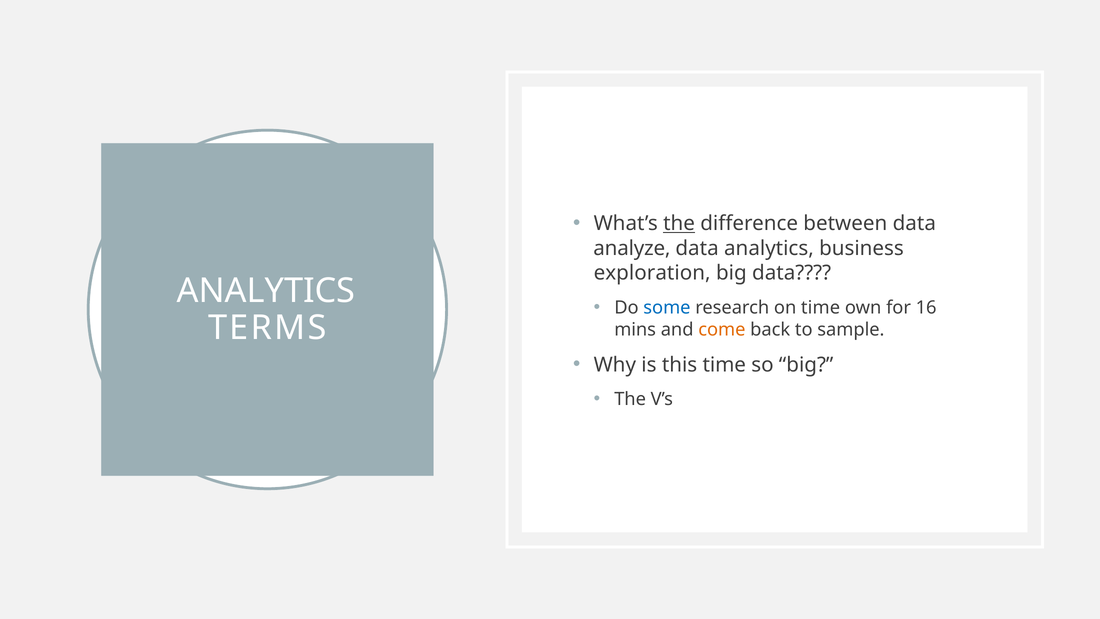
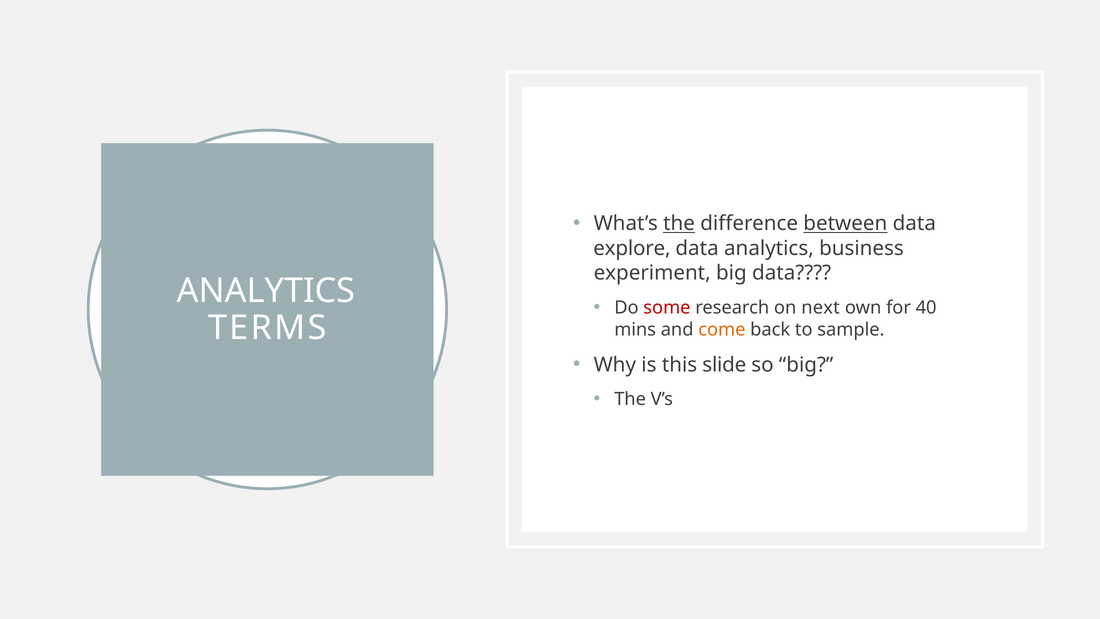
between underline: none -> present
analyze: analyze -> explore
exploration: exploration -> experiment
some colour: blue -> red
on time: time -> next
16: 16 -> 40
this time: time -> slide
